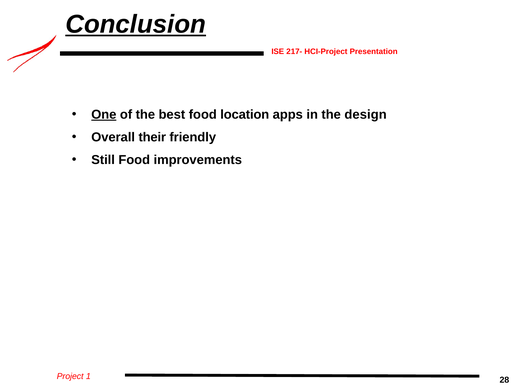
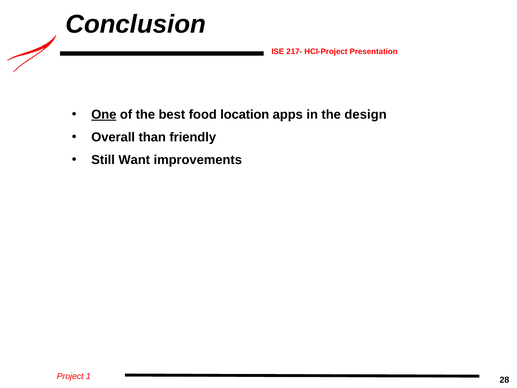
Conclusion underline: present -> none
their: their -> than
Still Food: Food -> Want
